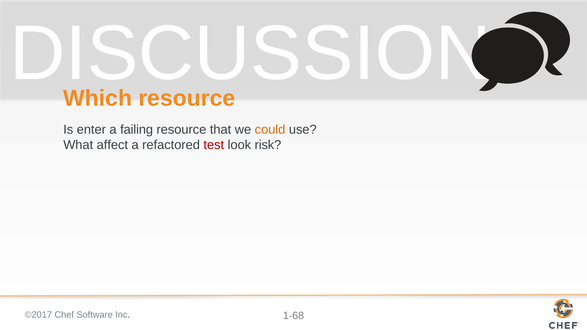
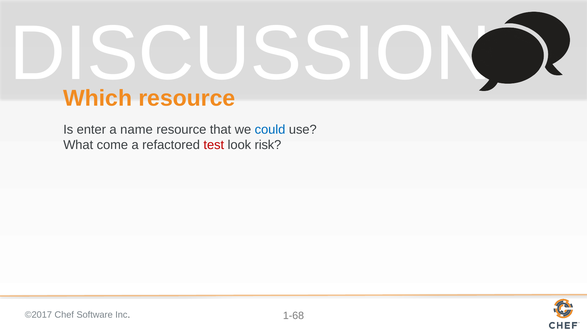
failing: failing -> name
could colour: orange -> blue
affect: affect -> come
